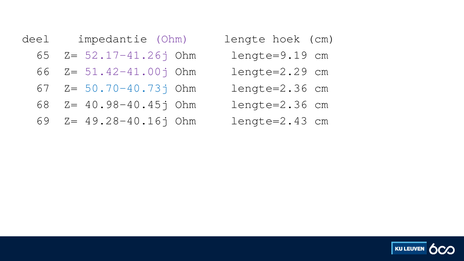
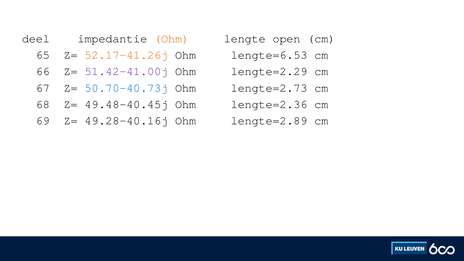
Ohm at (172, 39) colour: purple -> orange
hoek: hoek -> open
52.17-41.26j colour: purple -> orange
lengte=9.19: lengte=9.19 -> lengte=6.53
lengte=2.36 at (269, 88): lengte=2.36 -> lengte=2.73
40.98-40.45j: 40.98-40.45j -> 49.48-40.45j
lengte=2.43: lengte=2.43 -> lengte=2.89
